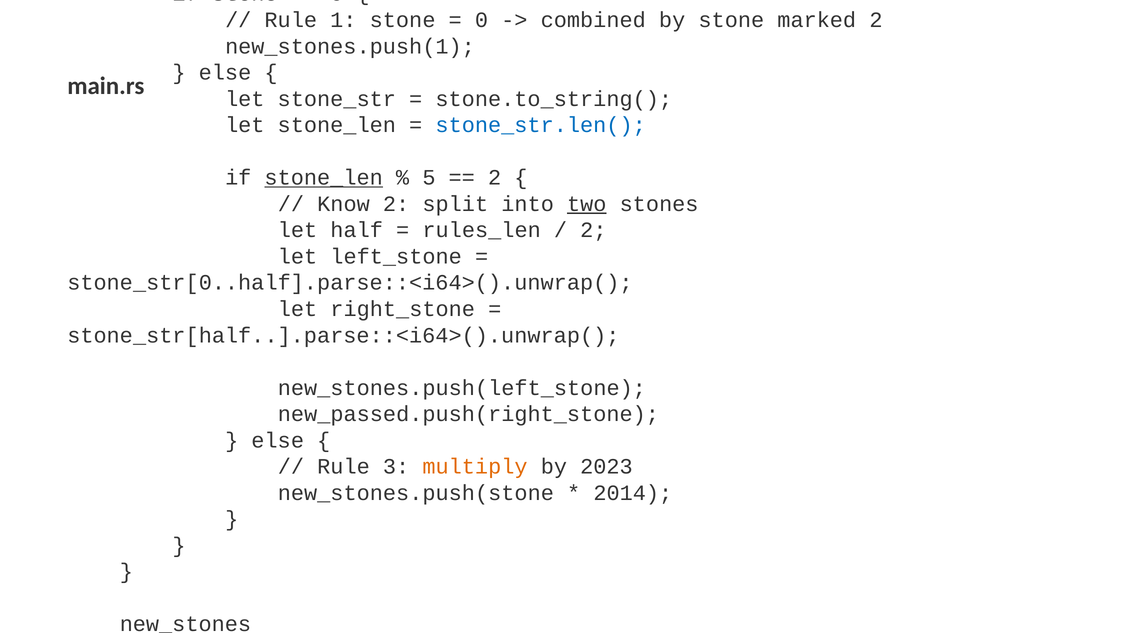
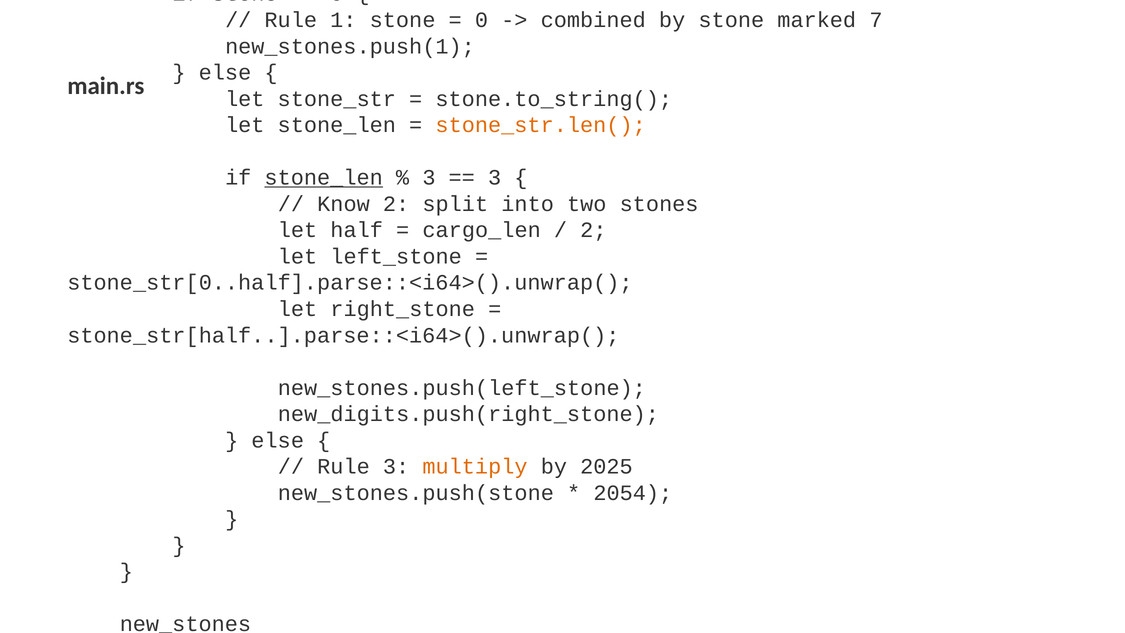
marked 2: 2 -> 7
stone_str.len( colour: blue -> orange
5 at (429, 178): 5 -> 3
2 at (495, 178): 2 -> 3
two underline: present -> none
rules_len: rules_len -> cargo_len
new_passed.push(right_stone: new_passed.push(right_stone -> new_digits.push(right_stone
2023: 2023 -> 2025
2014: 2014 -> 2054
